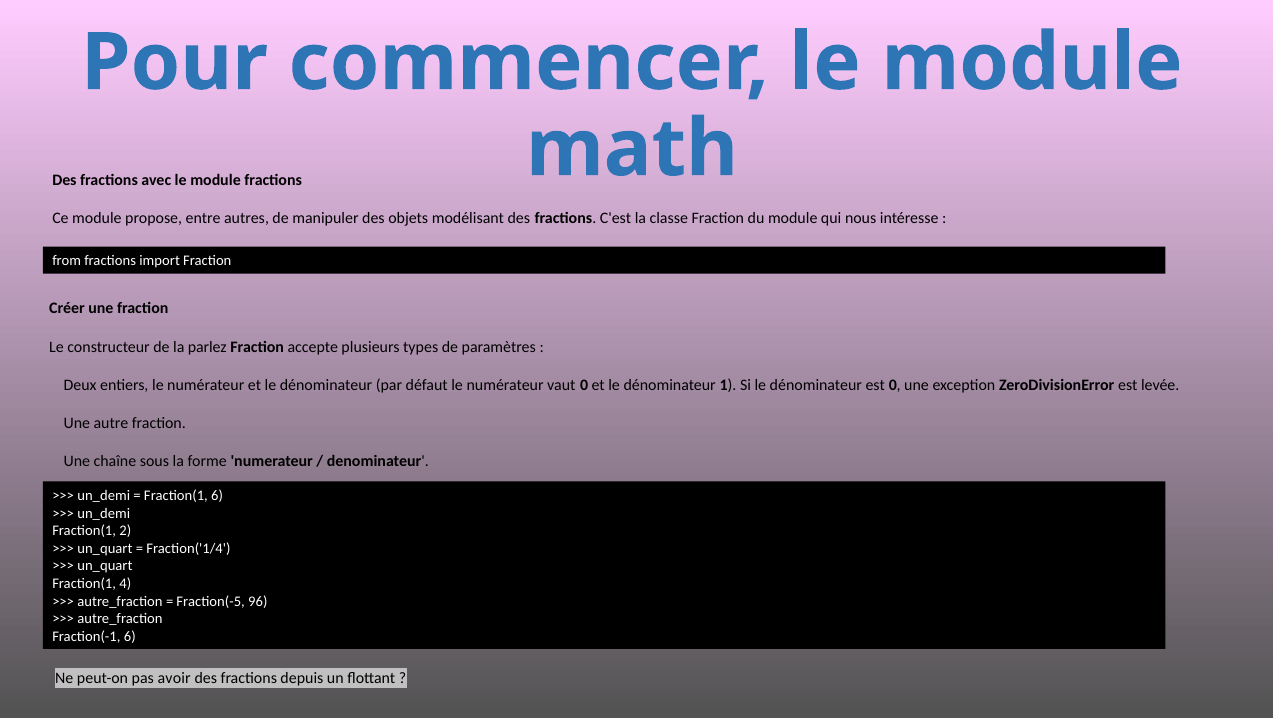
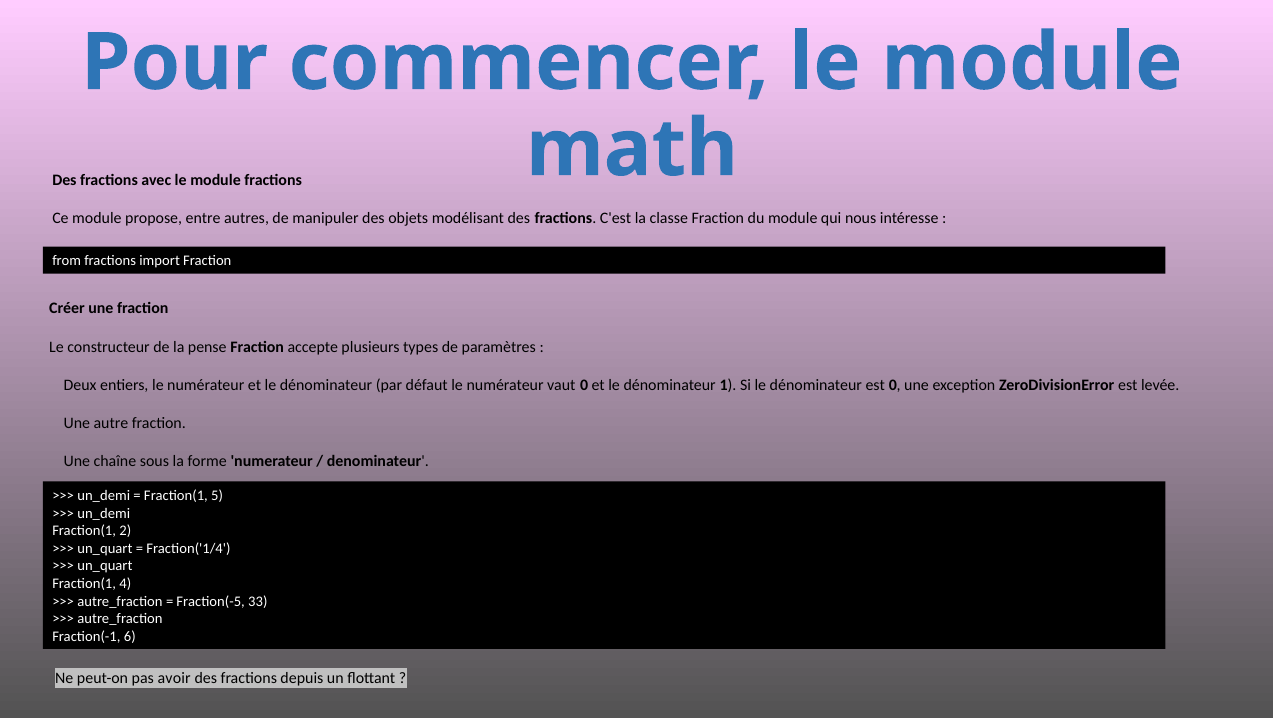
parlez: parlez -> pense
Fraction(1 6: 6 -> 5
96: 96 -> 33
